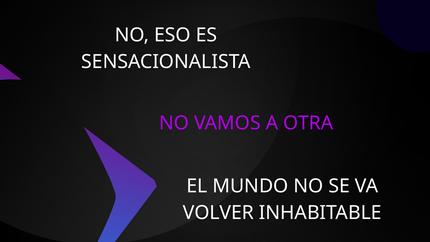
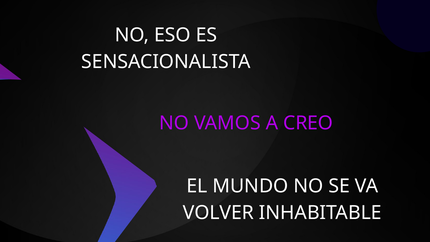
OTRA: OTRA -> CREO
